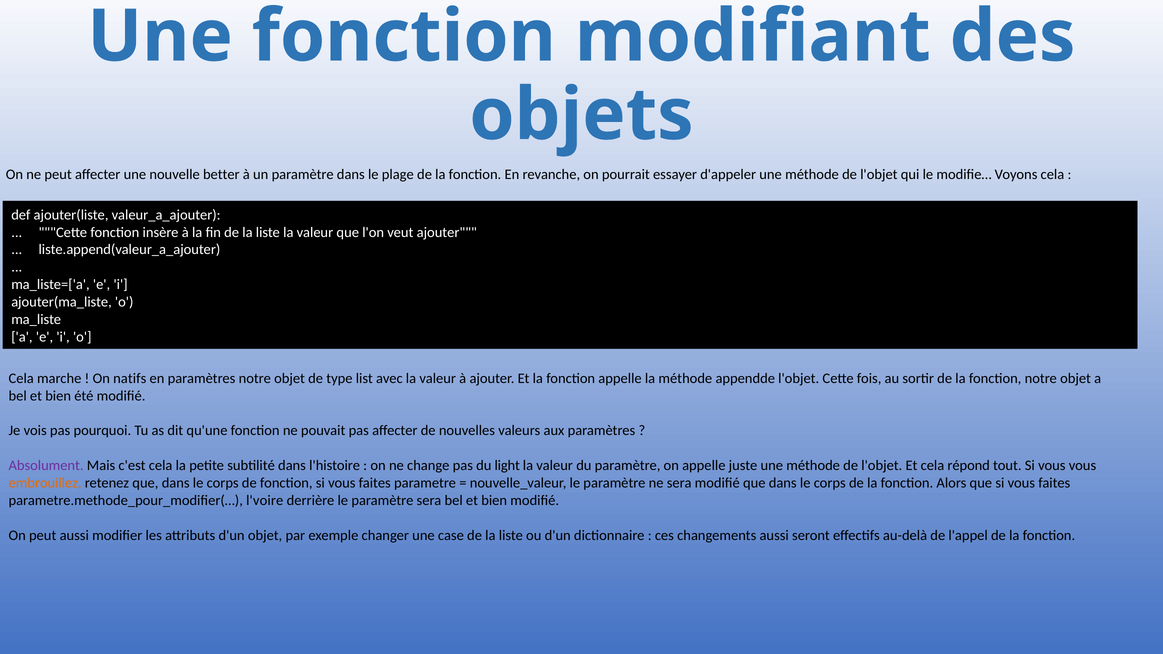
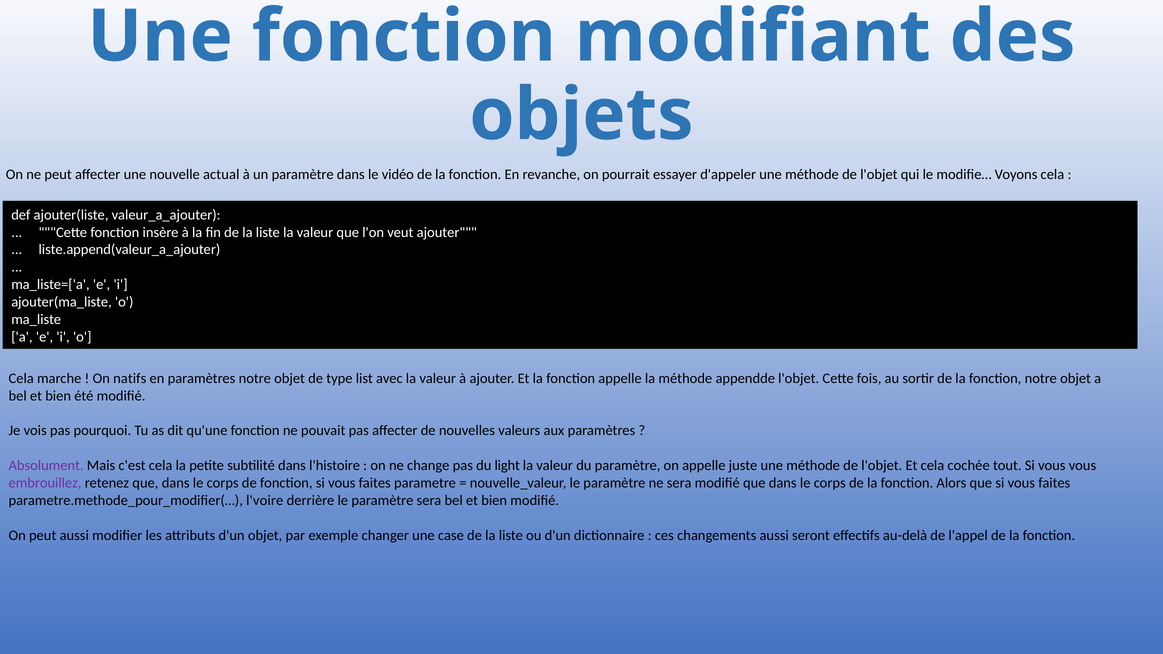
better: better -> actual
plage: plage -> vidéo
répond: répond -> cochée
embrouillez colour: orange -> purple
